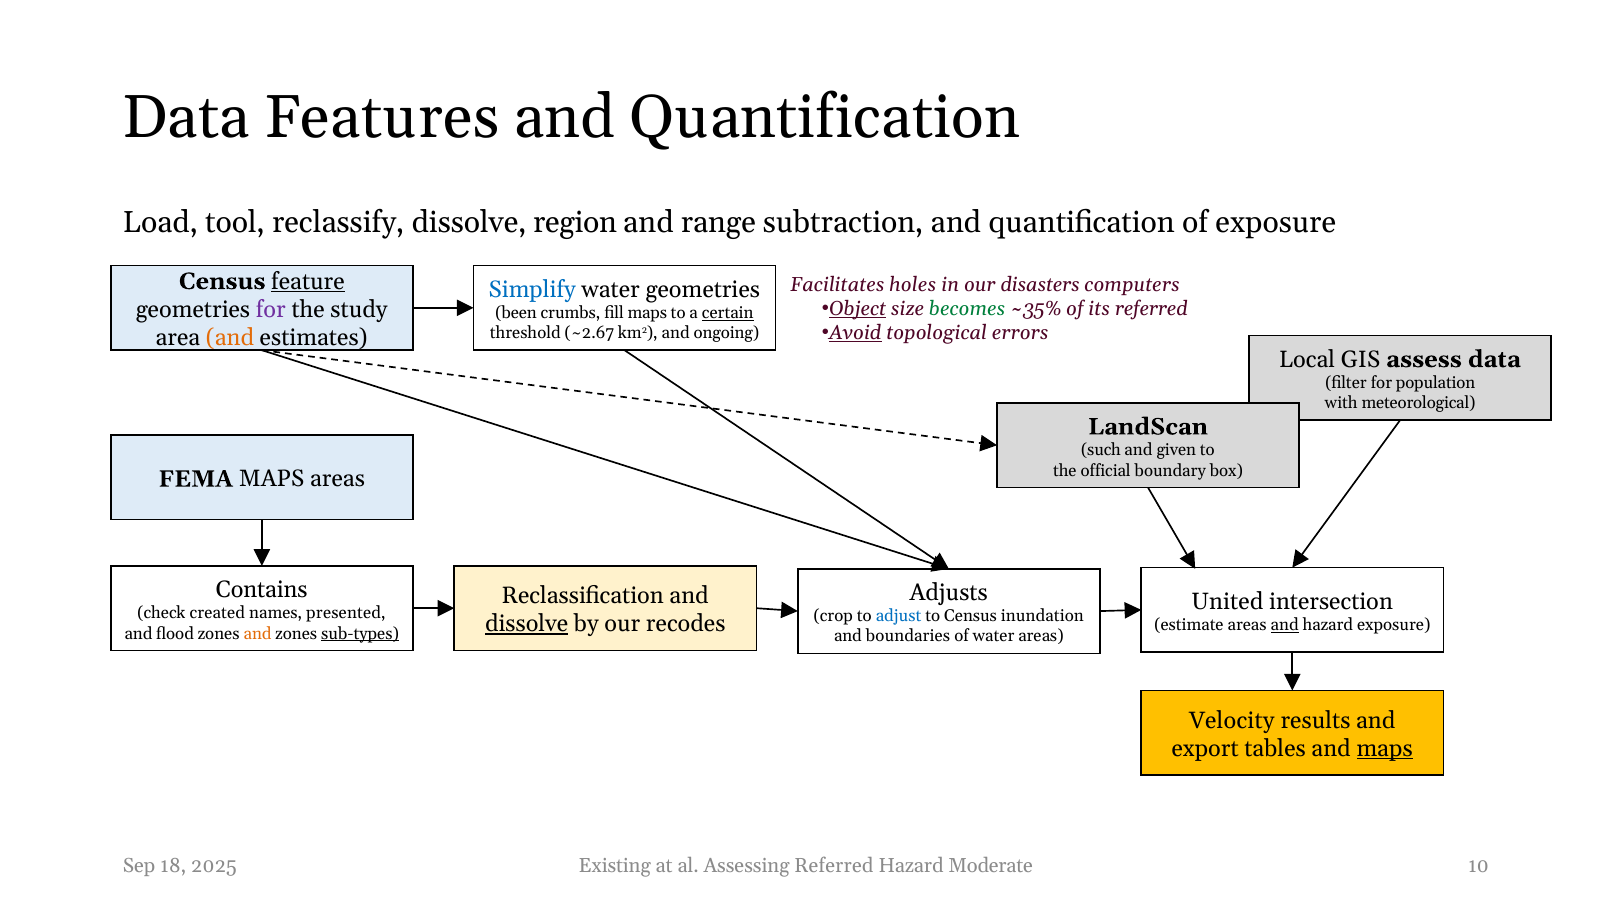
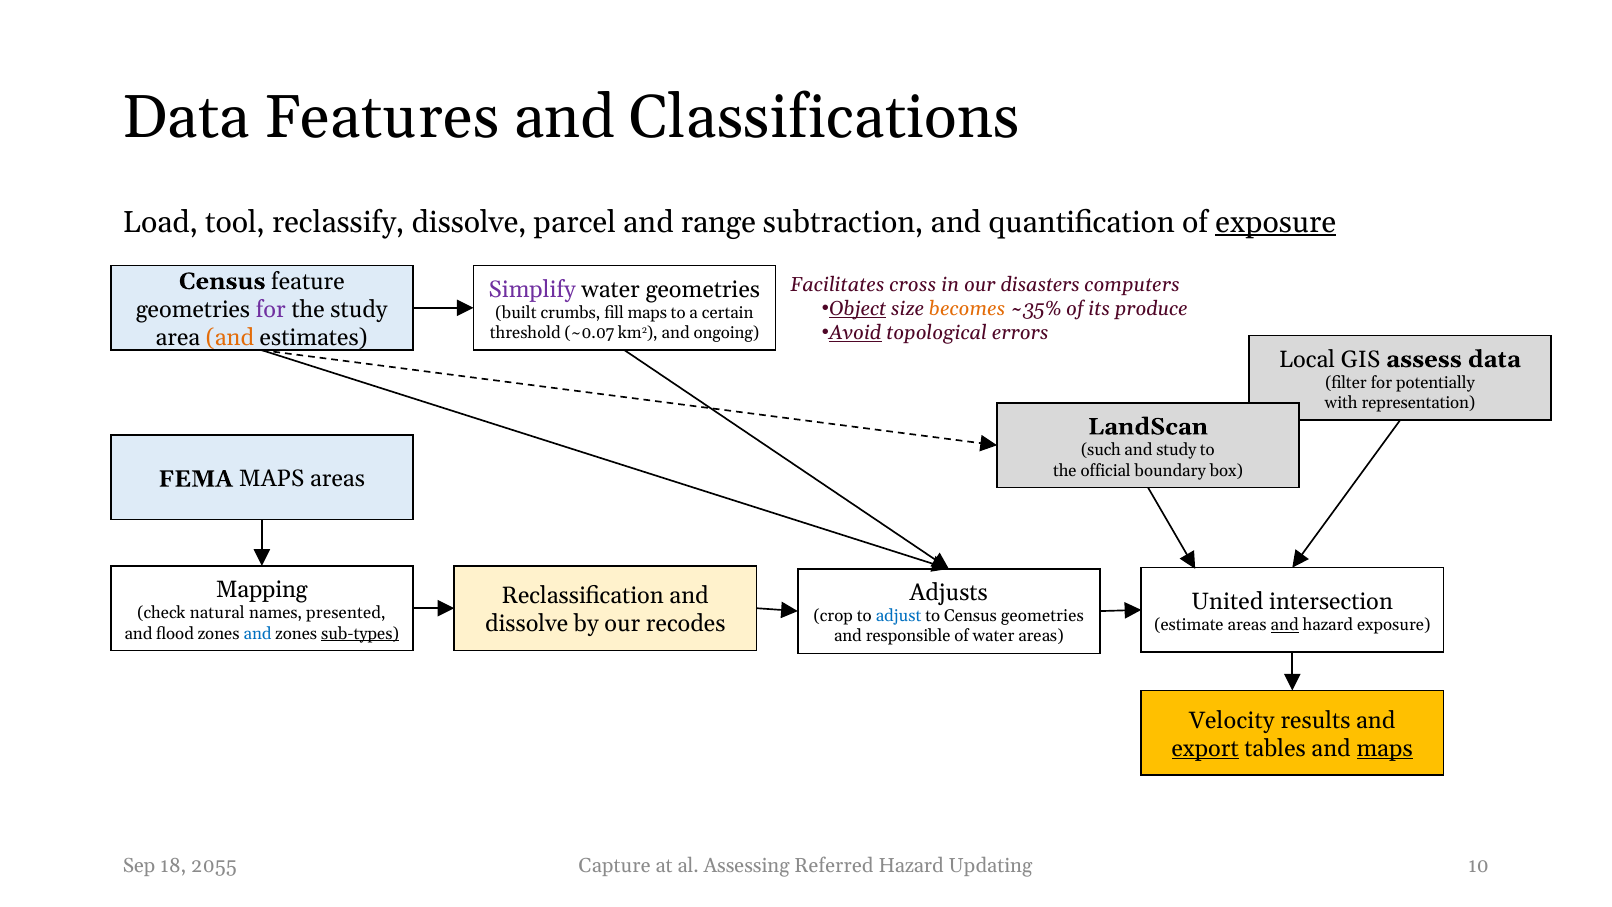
Quantification at (825, 118): Quantification -> Classifications
region: region -> parcel
exposure at (1276, 222) underline: none -> present
feature underline: present -> none
holes: holes -> cross
Simplify colour: blue -> purple
becomes colour: green -> orange
its referred: referred -> produce
been: been -> built
certain underline: present -> none
~2.67: ~2.67 -> ~0.07
population: population -> potentially
meteorological: meteorological -> representation
and given: given -> study
Contains: Contains -> Mapping
created: created -> natural
Census inundation: inundation -> geometries
dissolve at (527, 624) underline: present -> none
and at (258, 633) colour: orange -> blue
boundaries: boundaries -> responsible
export underline: none -> present
Existing: Existing -> Capture
Moderate: Moderate -> Updating
2025: 2025 -> 2055
